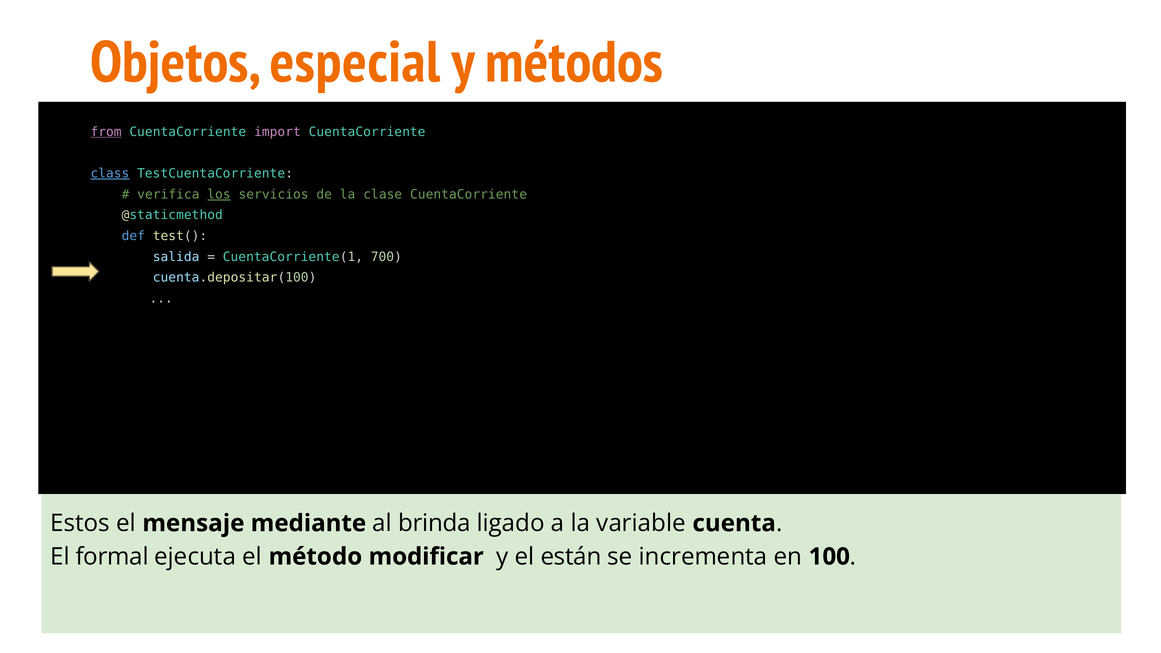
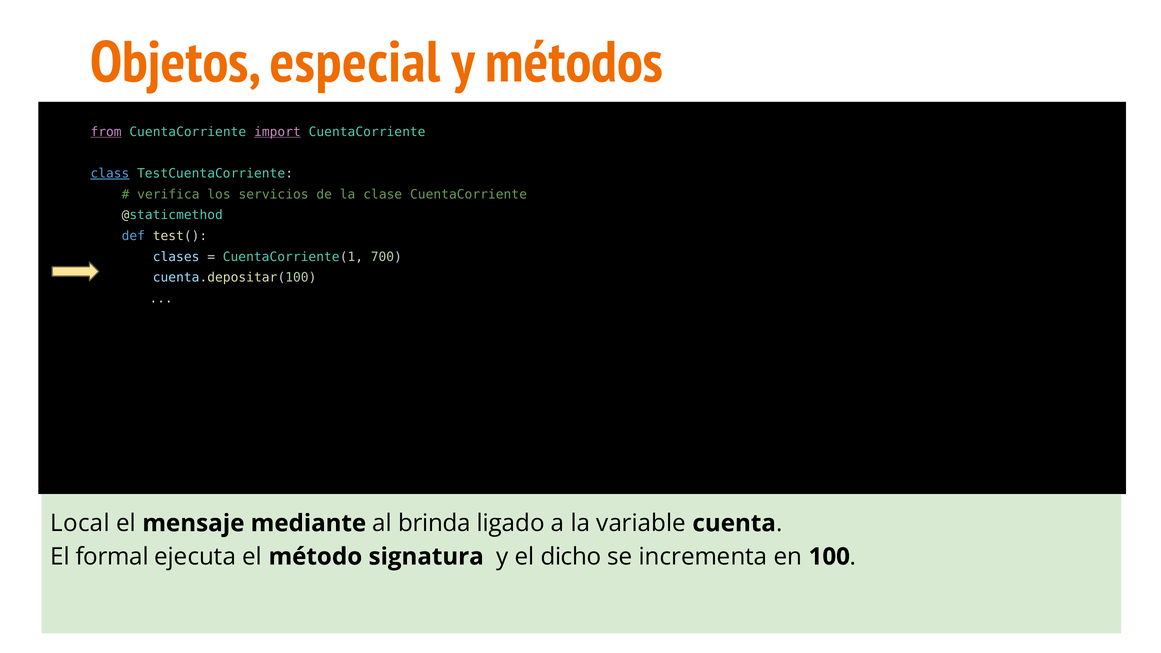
import underline: none -> present
los underline: present -> none
salida: salida -> clases
Estos: Estos -> Local
modificar: modificar -> signatura
están: están -> dicho
